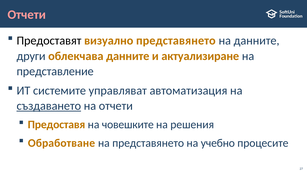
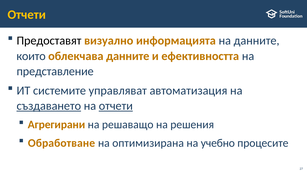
Отчети at (27, 15) colour: pink -> yellow
визуално представянето: представянето -> информацията
други: други -> които
актуализиране: актуализиране -> ефективността
отчети at (116, 106) underline: none -> present
Предоставя: Предоставя -> Агрегирани
човешките: човешките -> решаващо
на представянето: представянето -> оптимизирана
